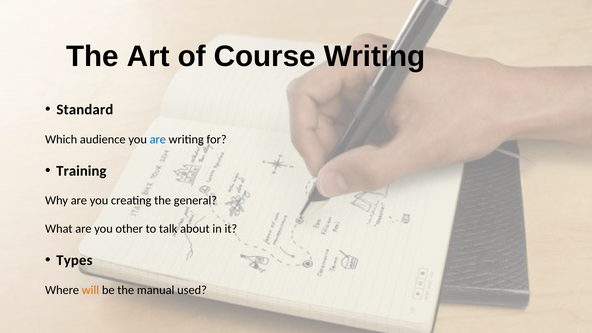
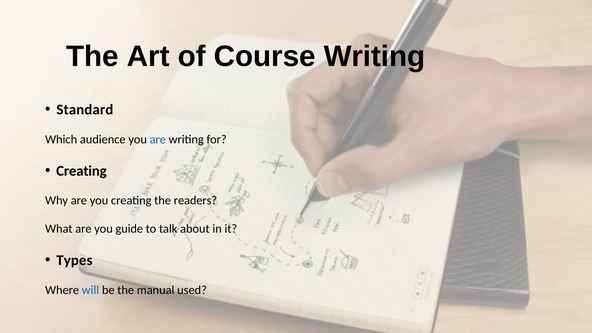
Training at (81, 171): Training -> Creating
general: general -> readers
other: other -> guide
will colour: orange -> blue
